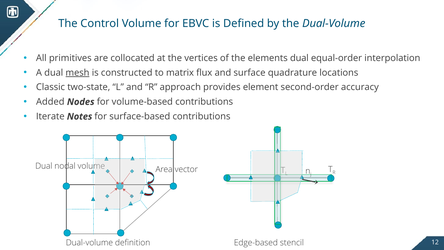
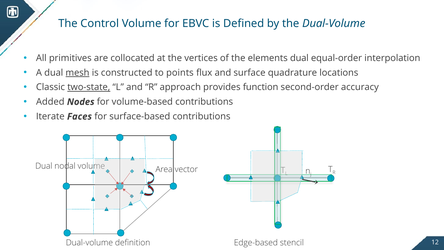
matrix: matrix -> points
two-state underline: none -> present
element: element -> function
Notes: Notes -> Faces
